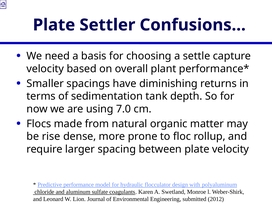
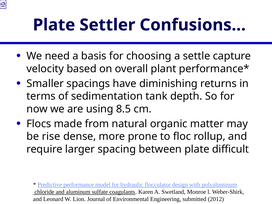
7.0: 7.0 -> 8.5
plate velocity: velocity -> difficult
